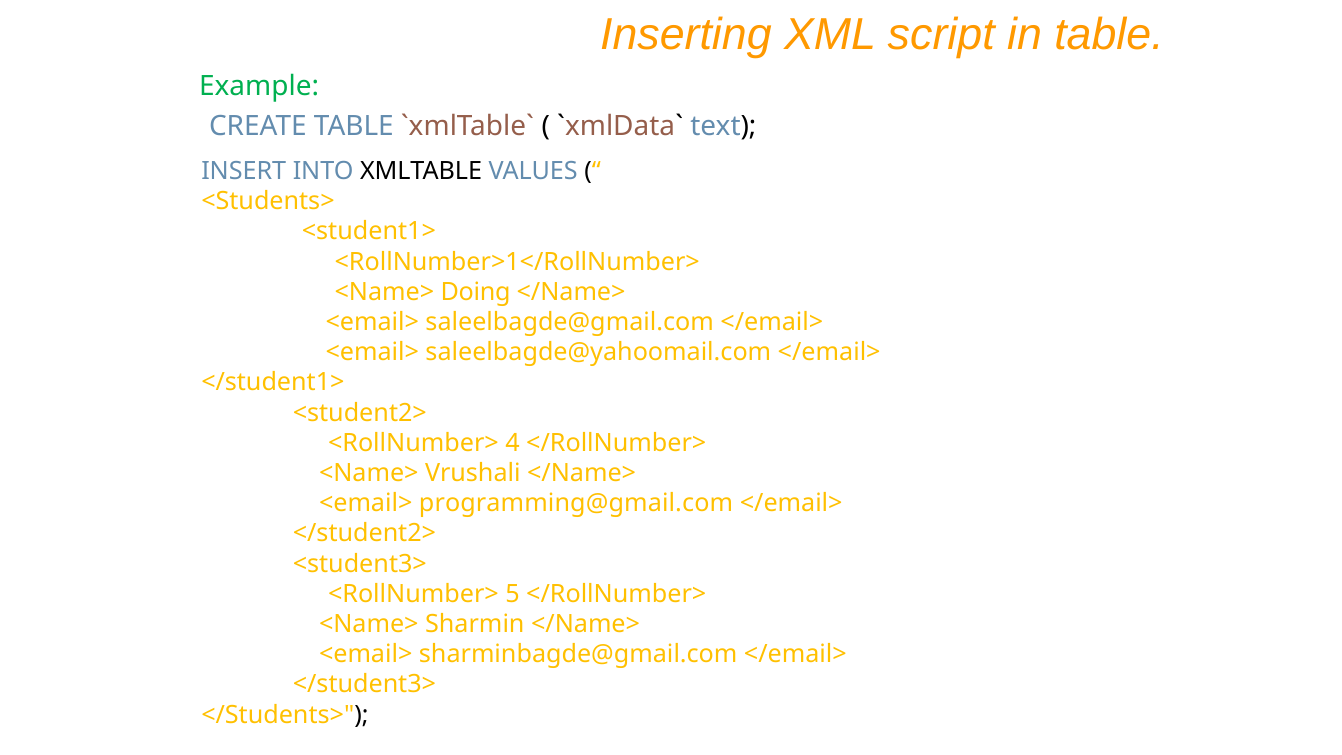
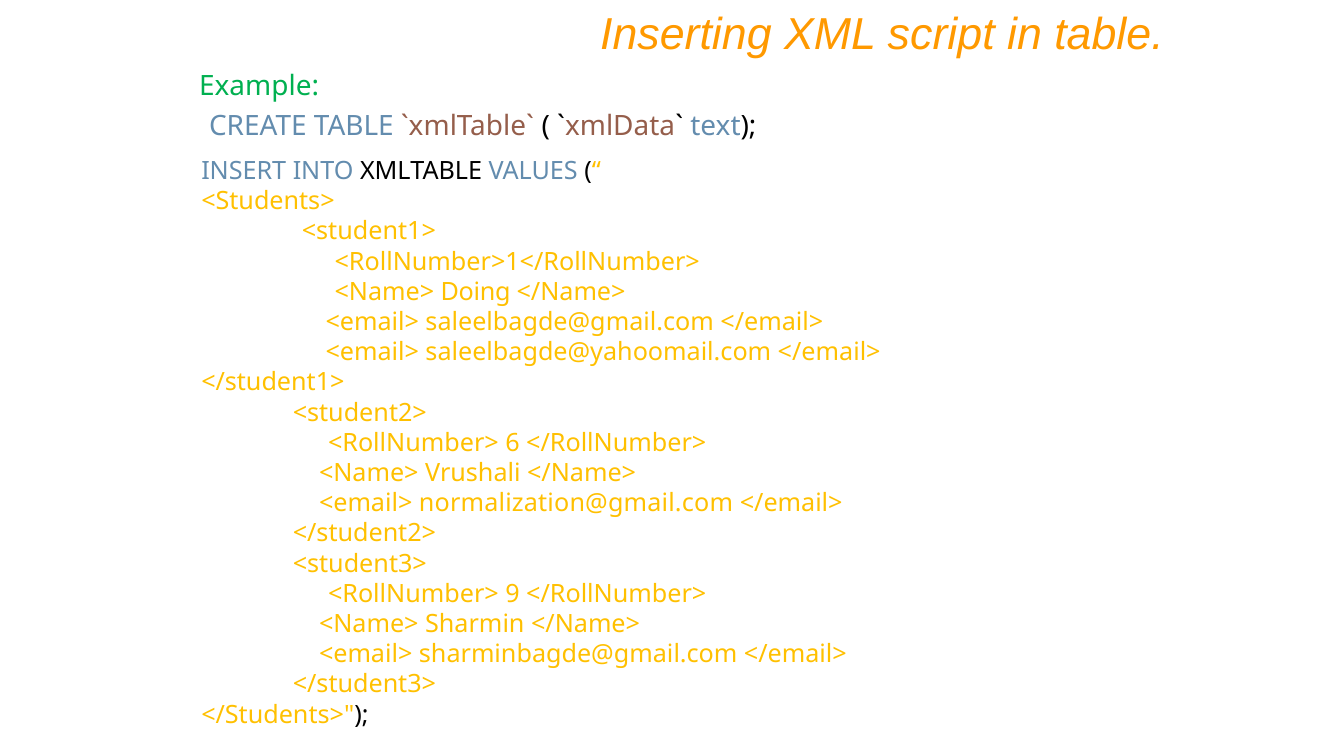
4: 4 -> 6
programming@gmail.com: programming@gmail.com -> normalization@gmail.com
5: 5 -> 9
